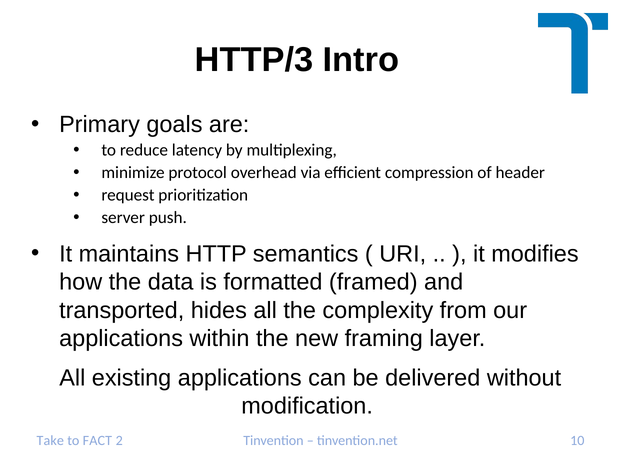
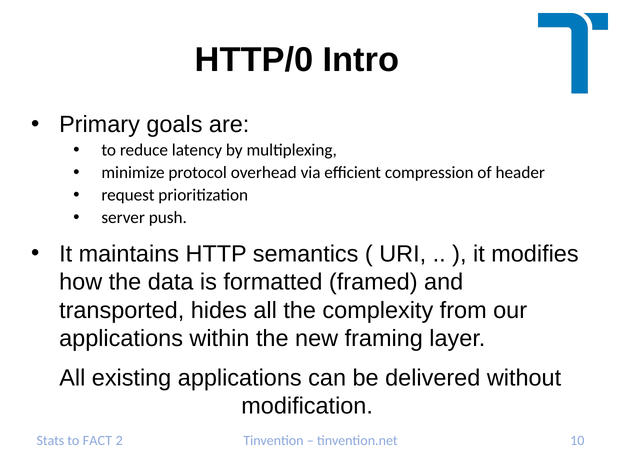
HTTP/3: HTTP/3 -> HTTP/0
Take: Take -> Stats
